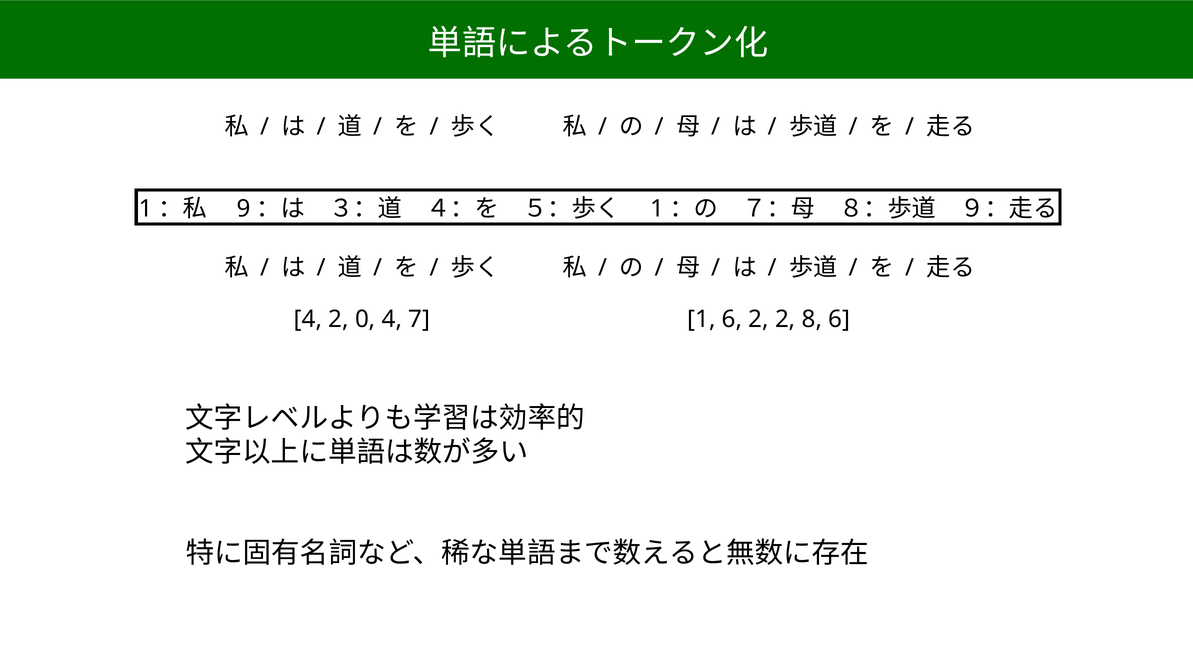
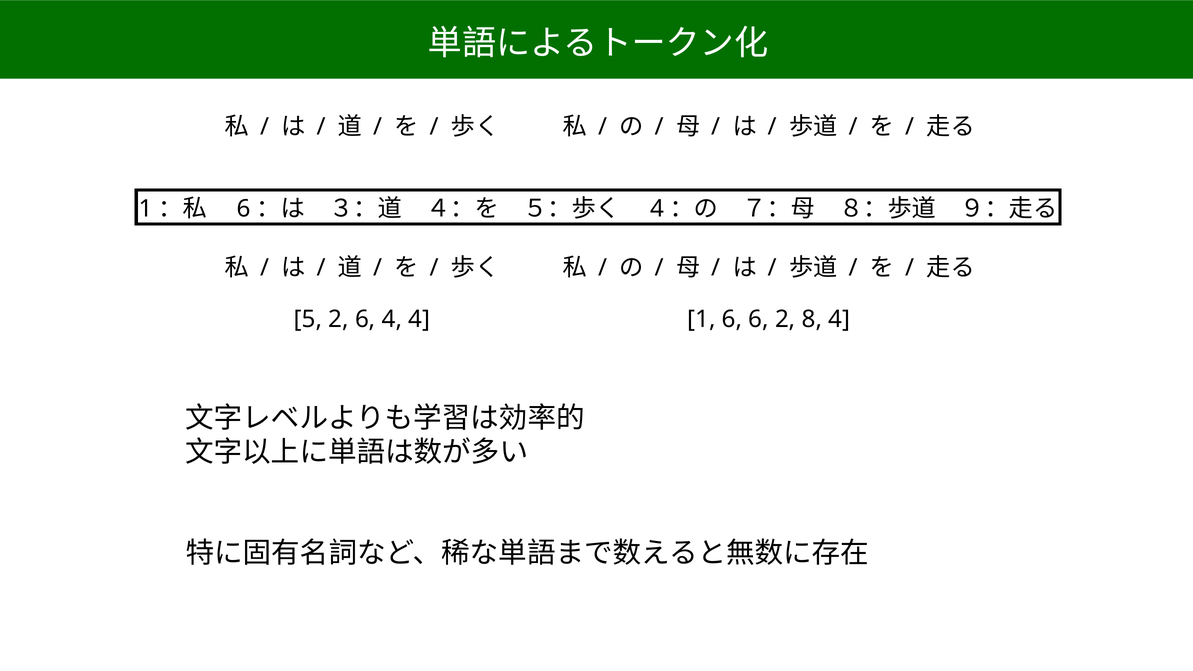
9 at (244, 209): 9 -> 6
1 at (657, 209): 1 -> 4
4 at (308, 319): 4 -> 5
2 0: 0 -> 6
4 7: 7 -> 4
6 2: 2 -> 6
8 6: 6 -> 4
